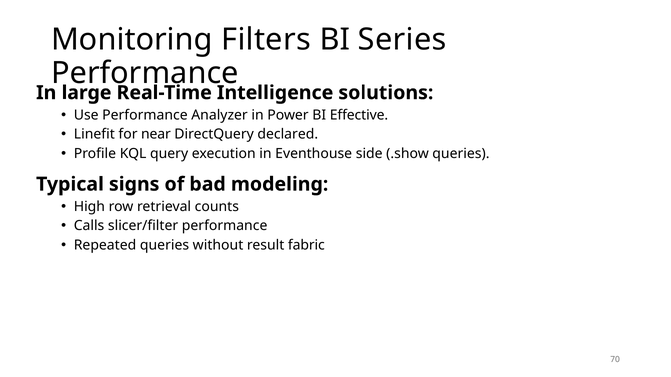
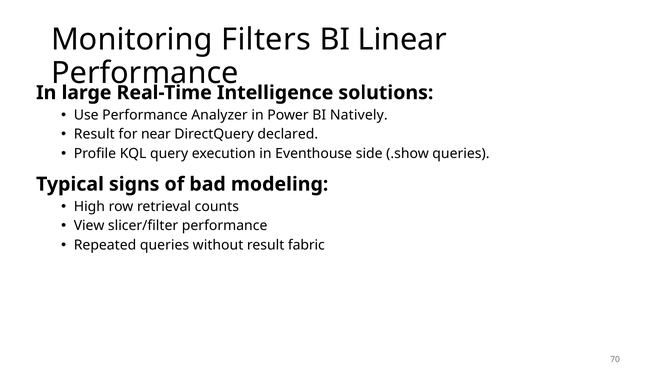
Series: Series -> Linear
Effective: Effective -> Natively
Linefit at (94, 134): Linefit -> Result
Calls: Calls -> View
